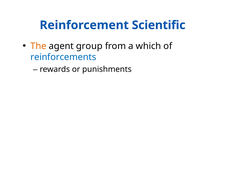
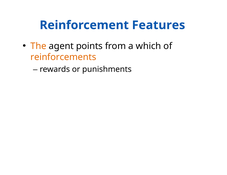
Scientific: Scientific -> Features
group: group -> points
reinforcements colour: blue -> orange
